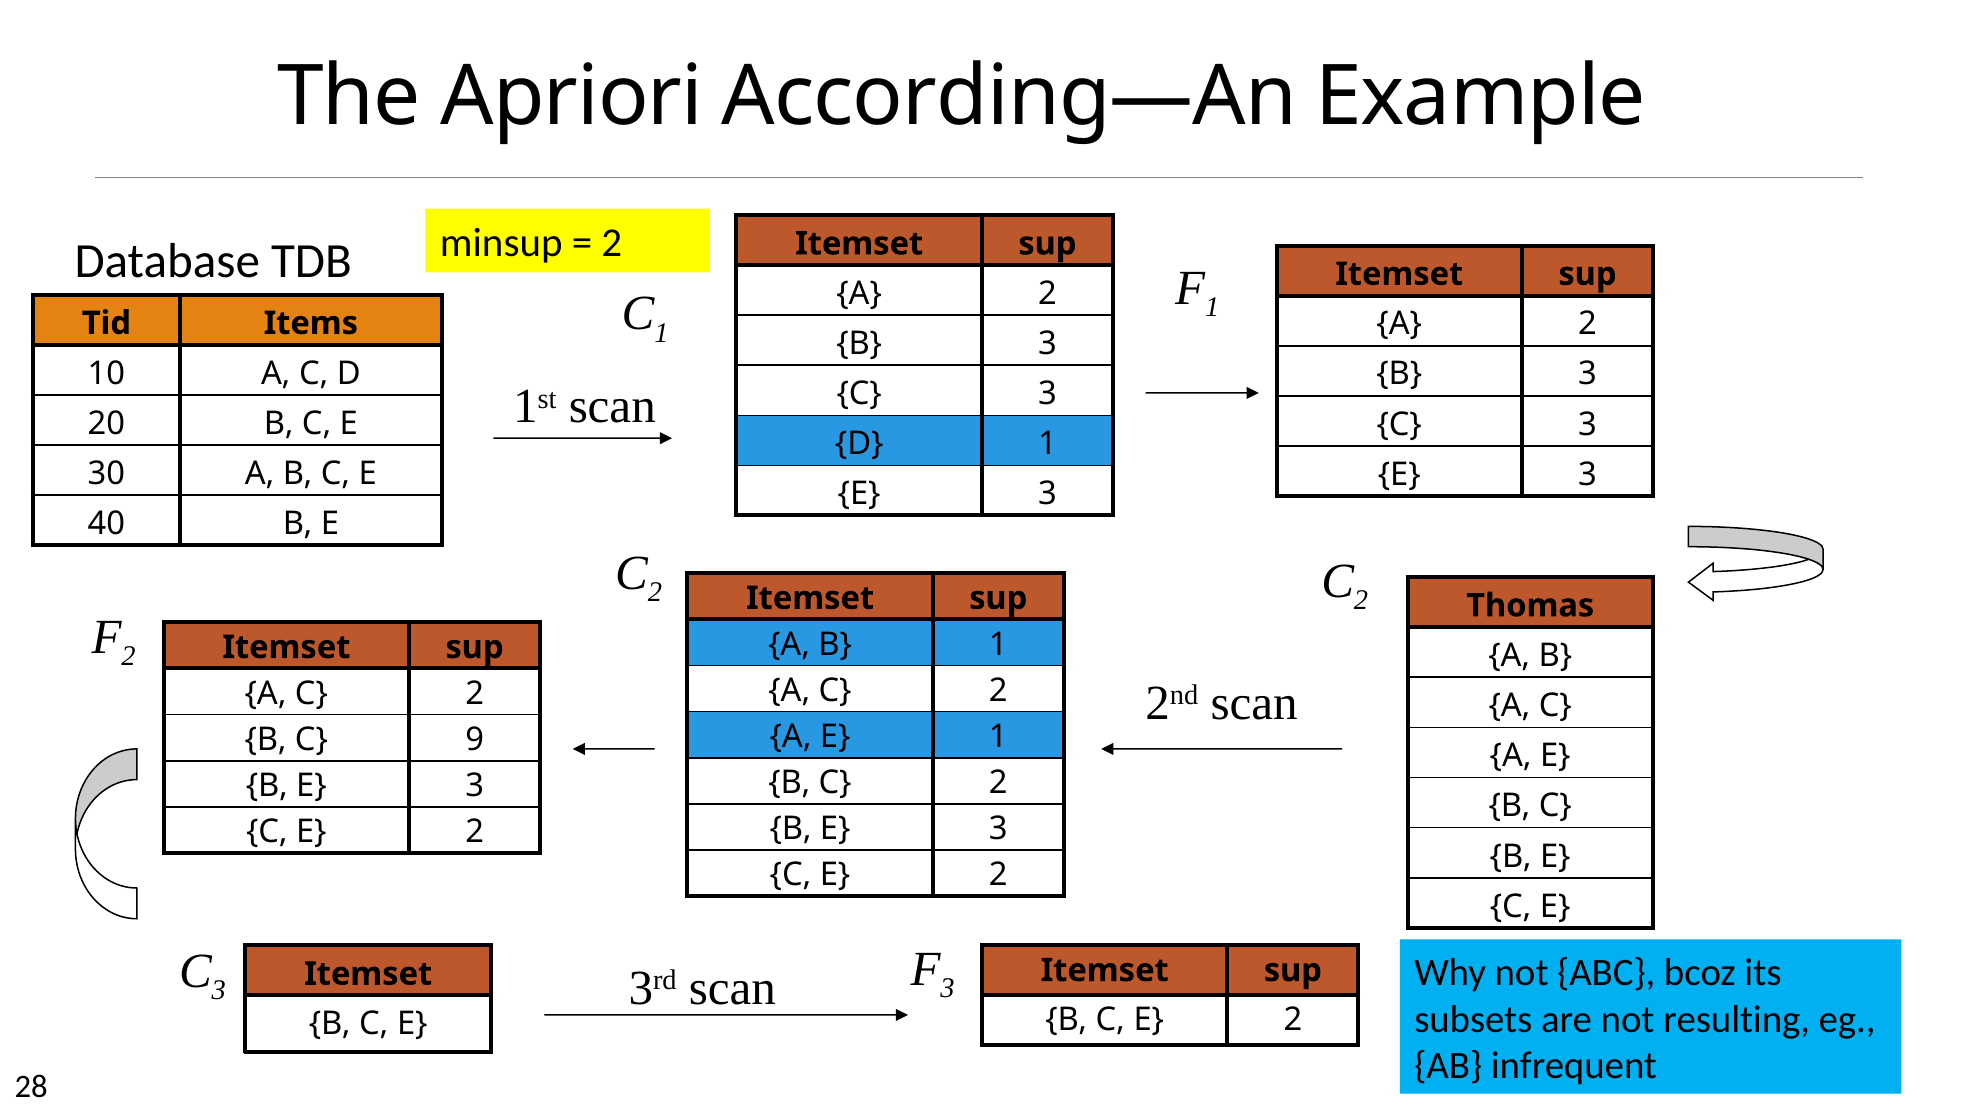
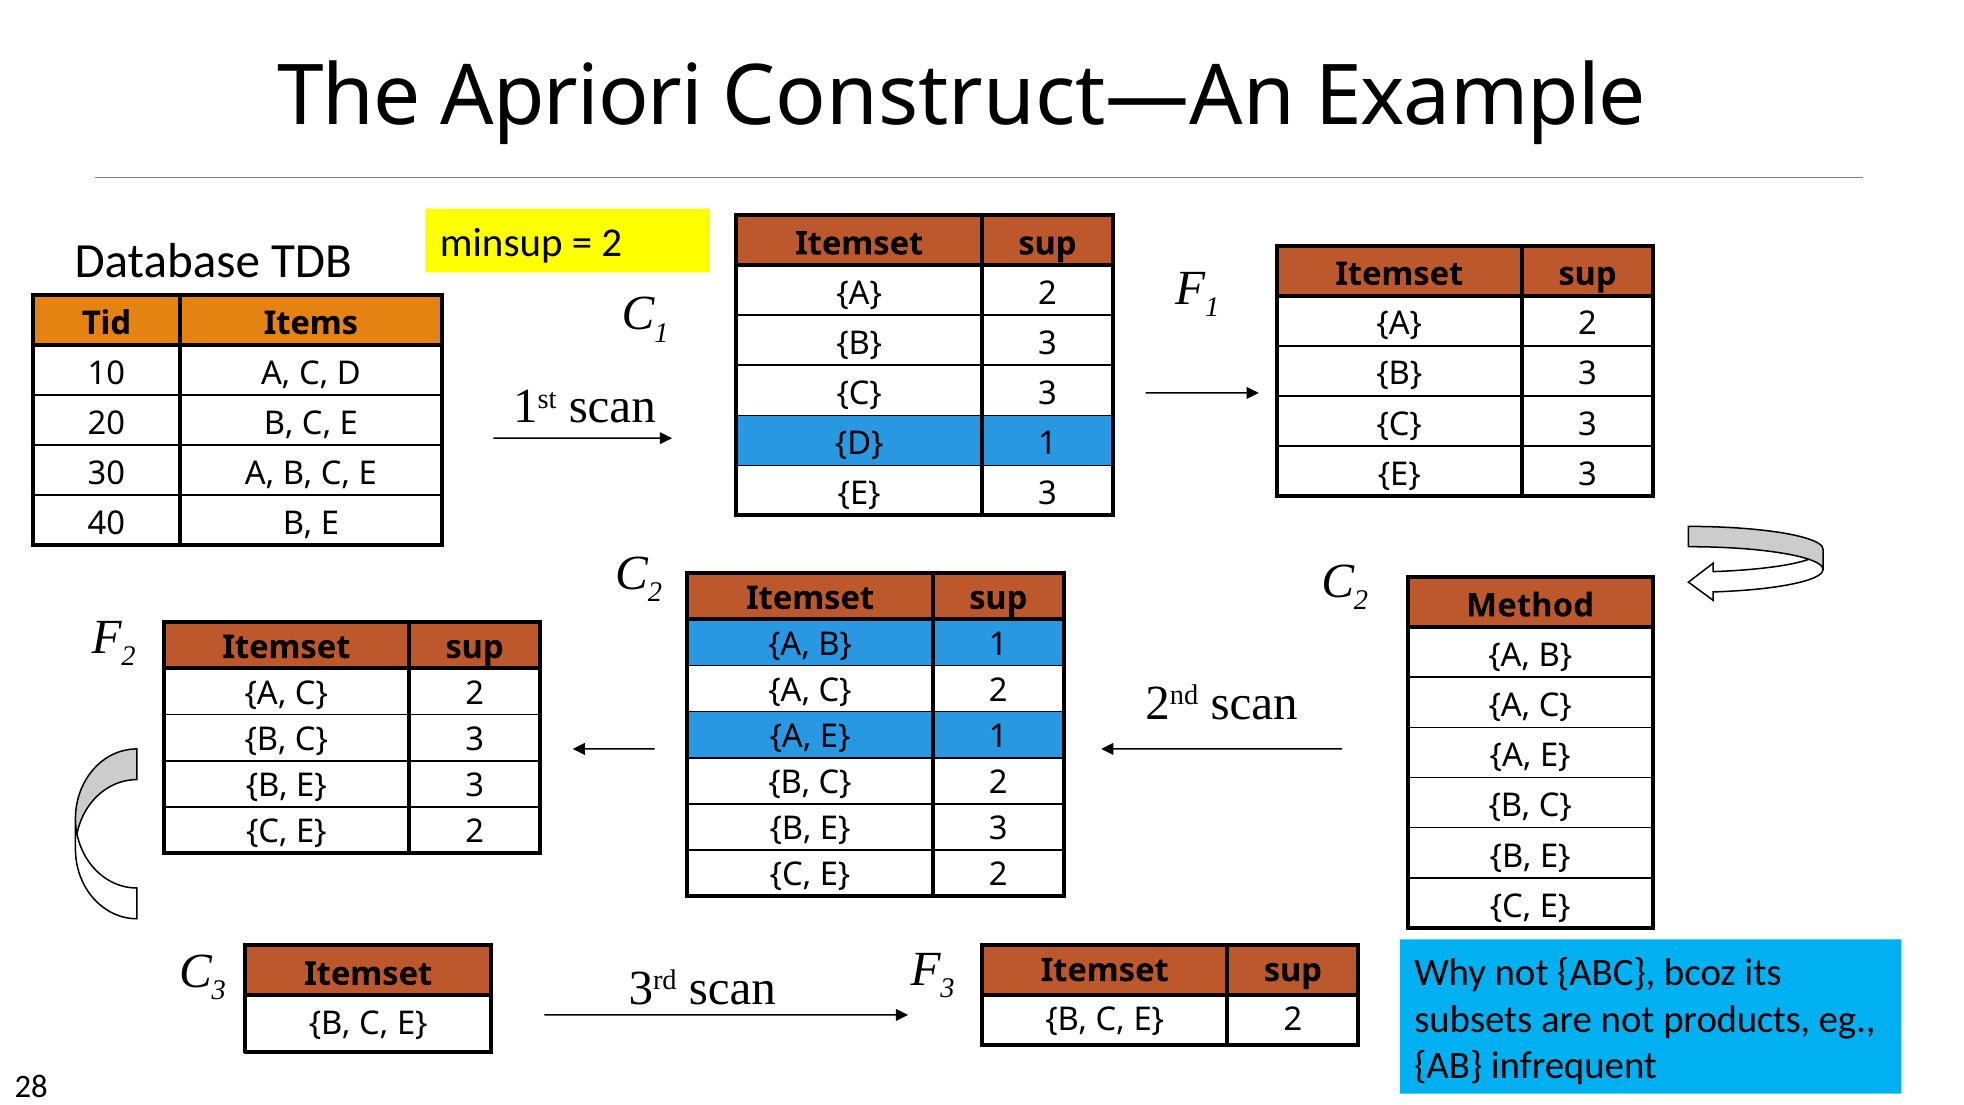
According—An: According—An -> Construct—An
Thomas: Thomas -> Method
B C 9: 9 -> 3
resulting: resulting -> products
